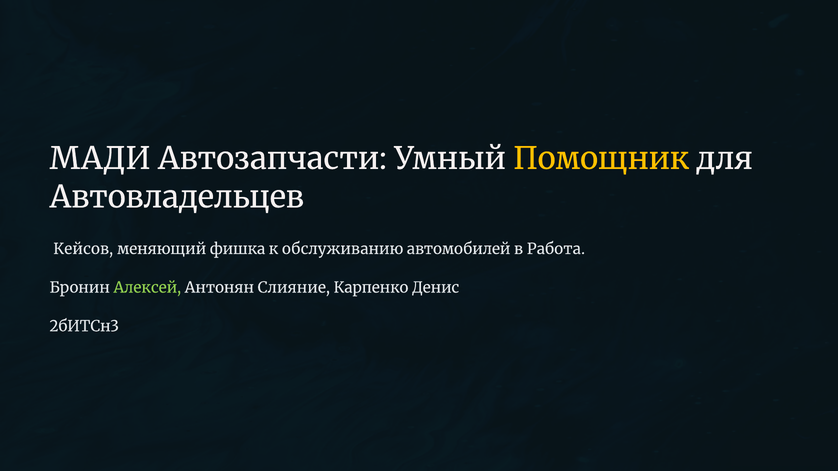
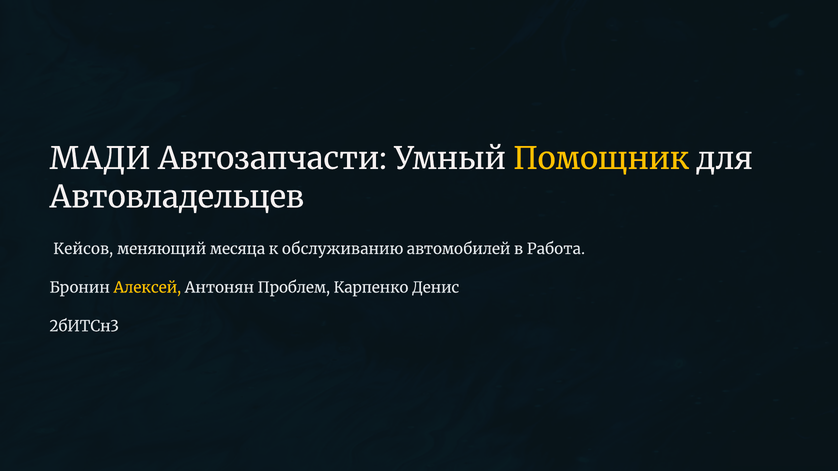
фишка: фишка -> месяца
Алексей colour: light green -> yellow
Слияние: Слияние -> Проблем
